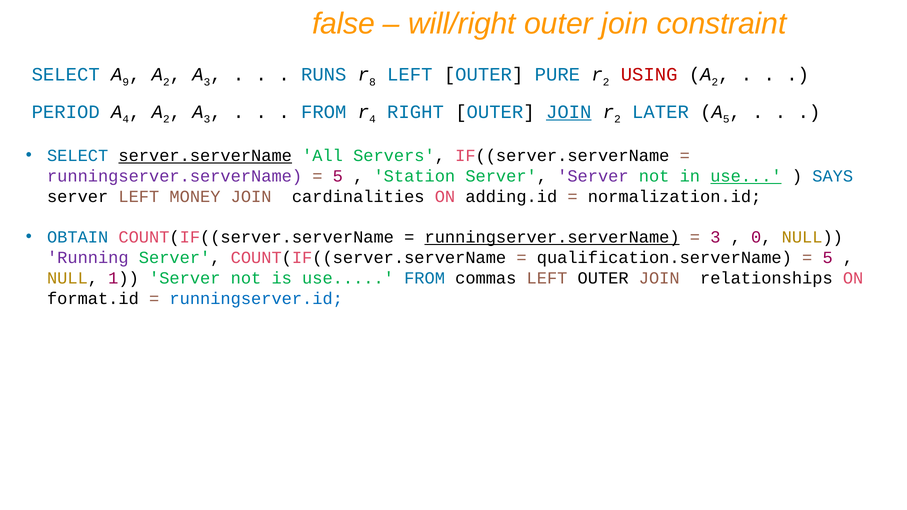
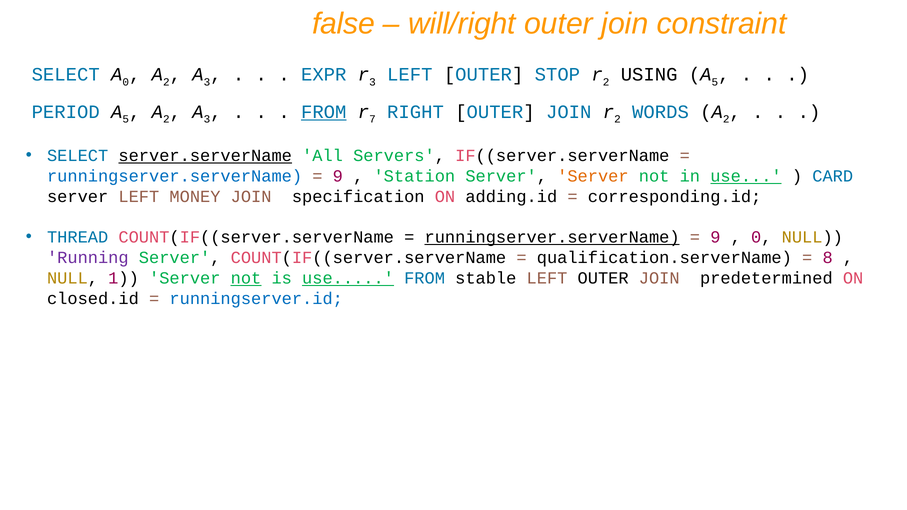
9 at (126, 82): 9 -> 0
RUNS: RUNS -> EXPR
8 at (372, 82): 8 -> 3
PURE: PURE -> STOP
USING colour: red -> black
2 at (715, 82): 2 -> 5
4 at (126, 119): 4 -> 5
FROM at (324, 112) underline: none -> present
4 at (372, 119): 4 -> 7
JOIN at (569, 112) underline: present -> none
LATER: LATER -> WORDS
5 at (726, 119): 5 -> 2
runningserver.serverName at (175, 176) colour: purple -> blue
5 at (338, 176): 5 -> 9
Server at (593, 176) colour: purple -> orange
SAYS: SAYS -> CARD
cardinalities: cardinalities -> specification
normalization.id: normalization.id -> corresponding.id
OBTAIN: OBTAIN -> THREAD
3 at (715, 237): 3 -> 9
5 at (828, 258): 5 -> 8
not at (246, 278) underline: none -> present
use at (348, 278) underline: none -> present
commas: commas -> stable
relationships: relationships -> predetermined
format.id: format.id -> closed.id
